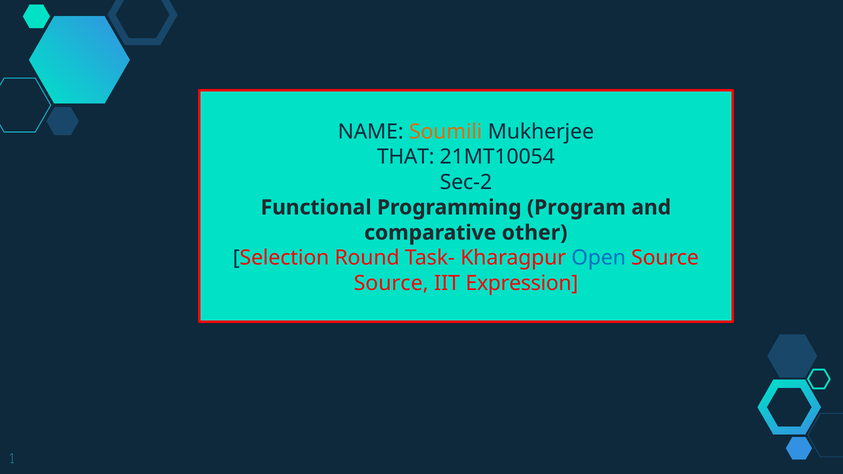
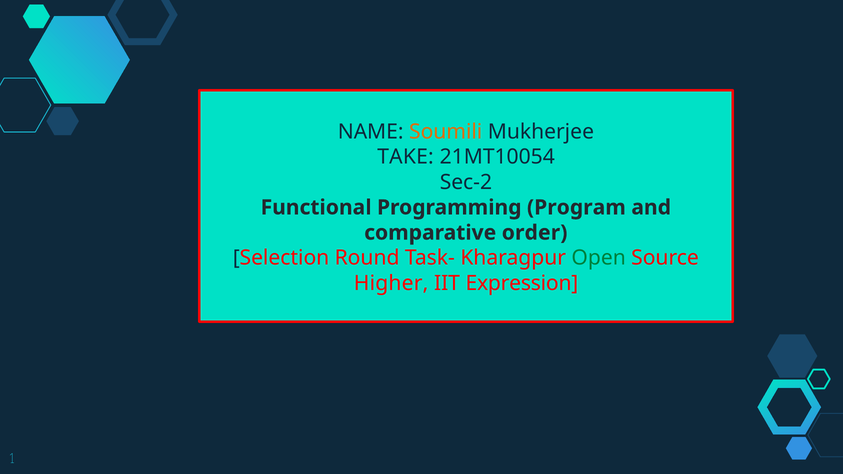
THAT: THAT -> TAKE
other: other -> order
Open colour: blue -> green
Source at (391, 283): Source -> Higher
